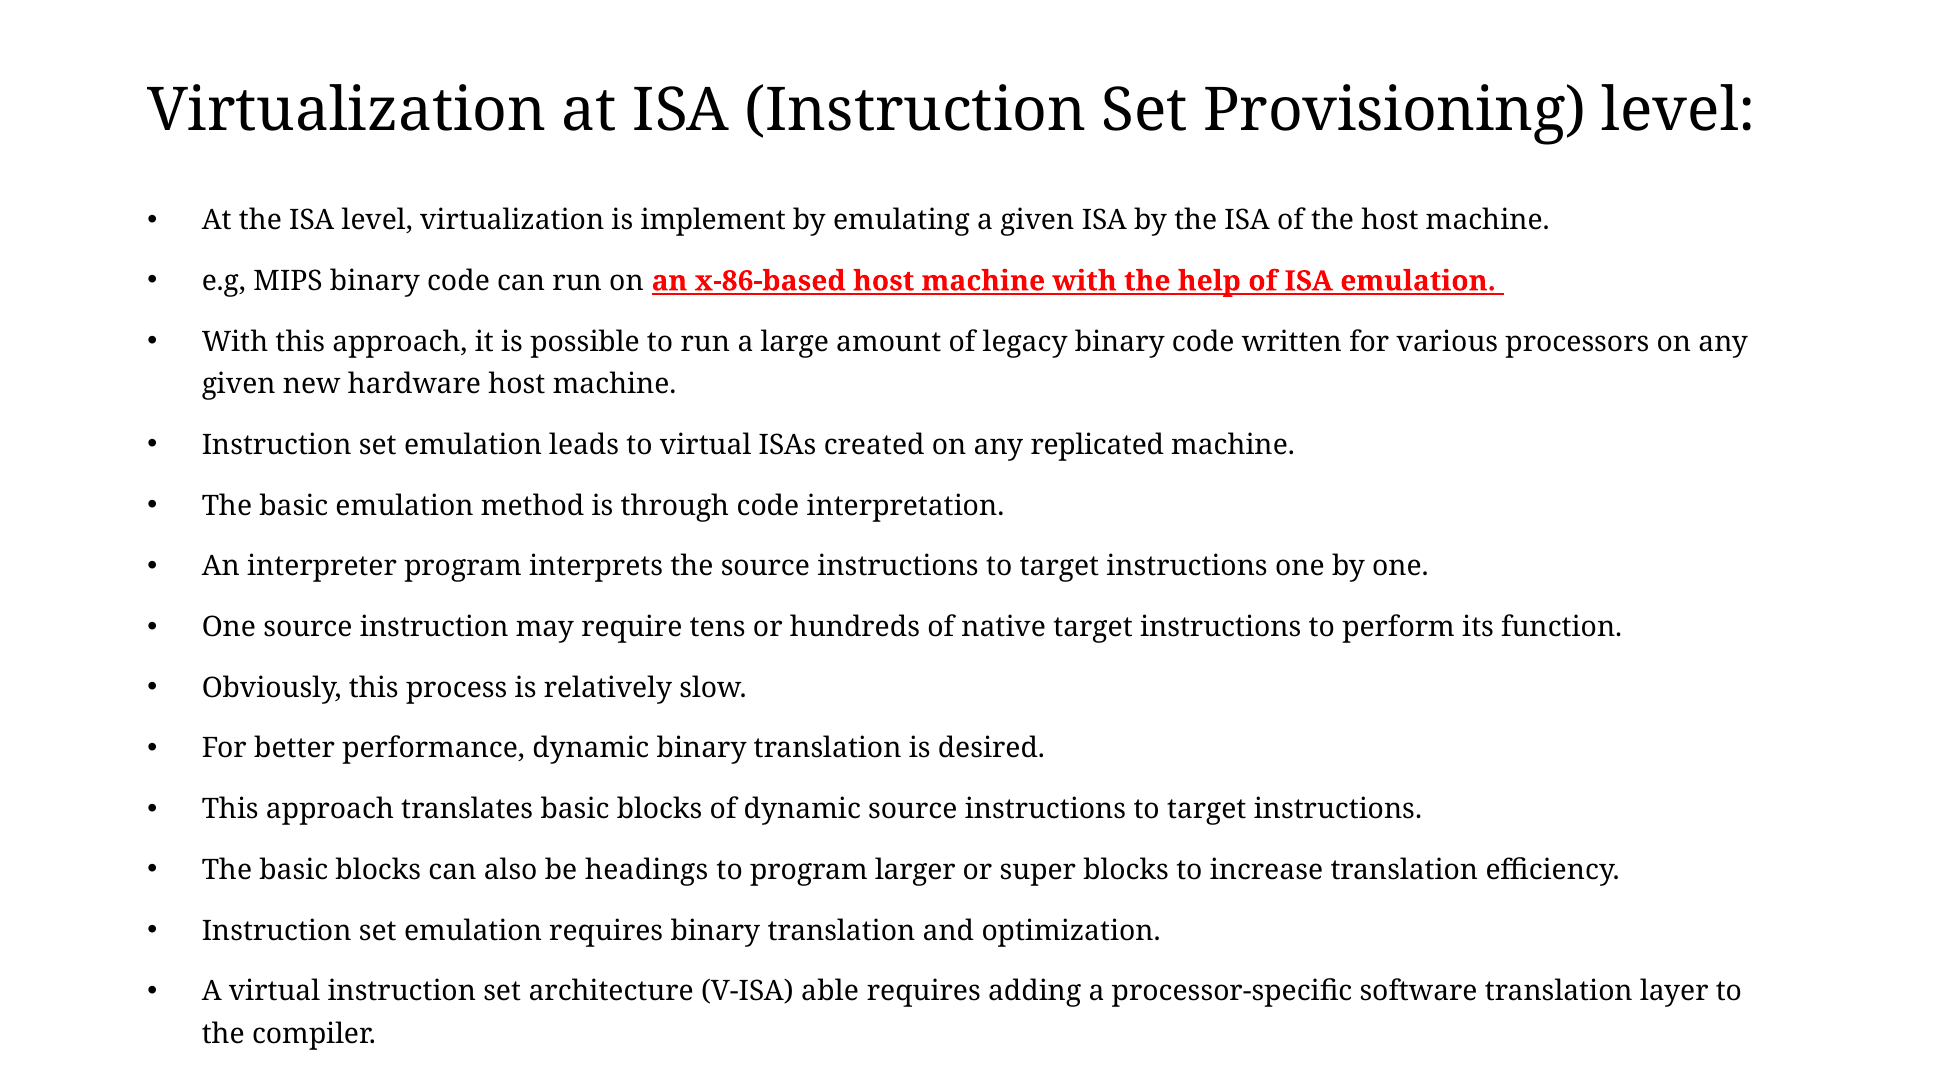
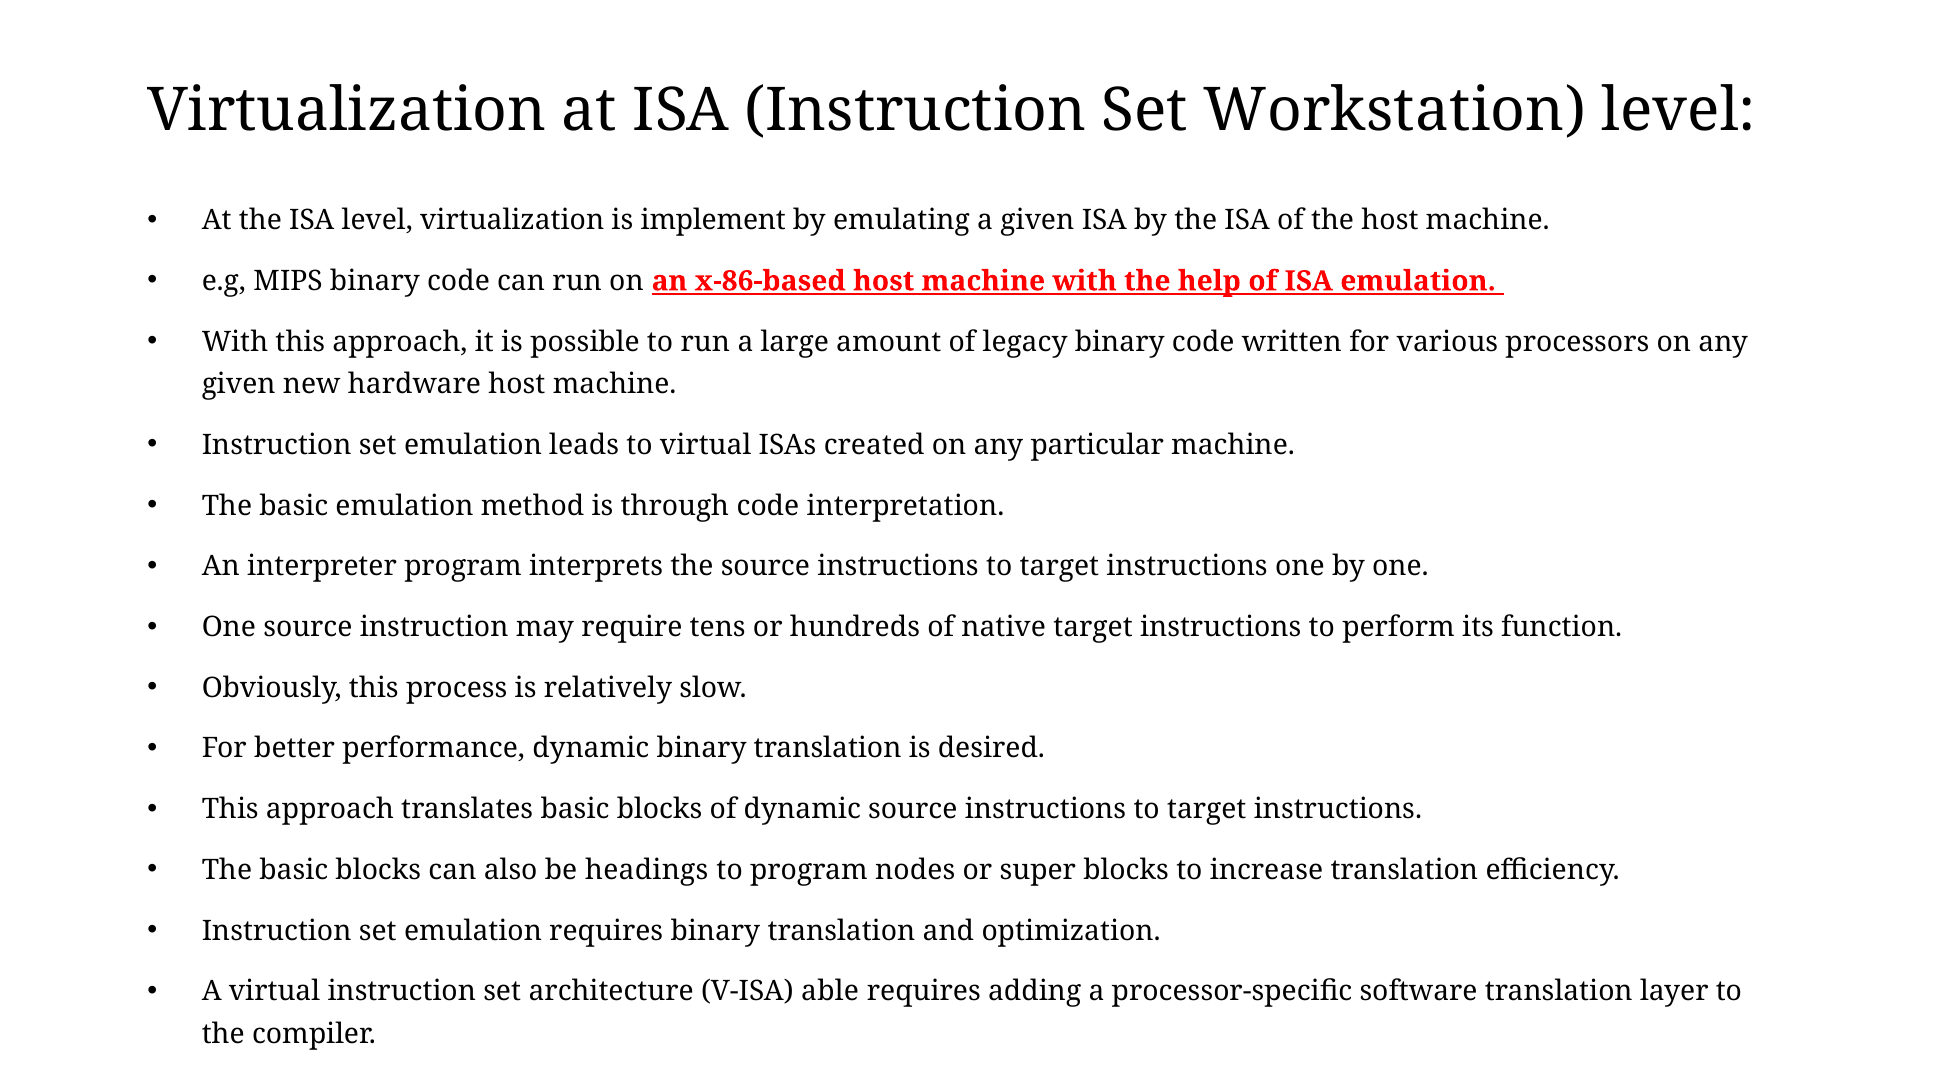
Provisioning: Provisioning -> Workstation
replicated: replicated -> particular
larger: larger -> nodes
